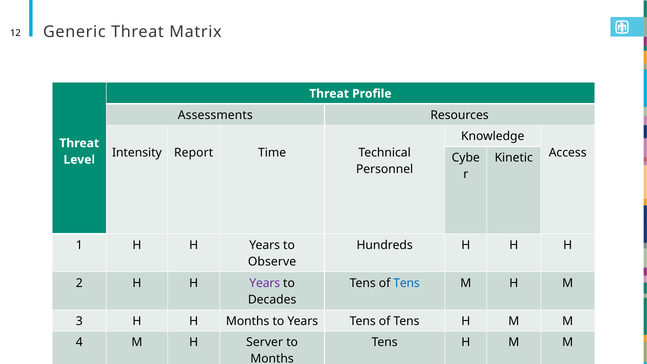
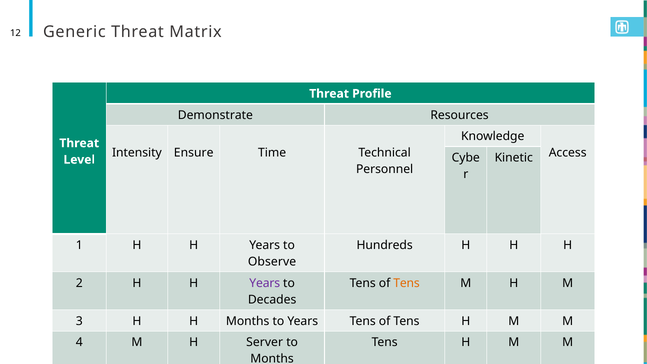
Assessments: Assessments -> Demonstrate
Report: Report -> Ensure
Tens at (407, 283) colour: blue -> orange
